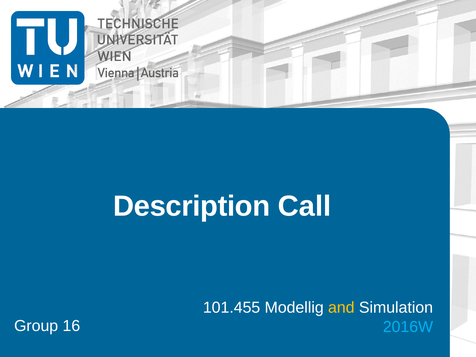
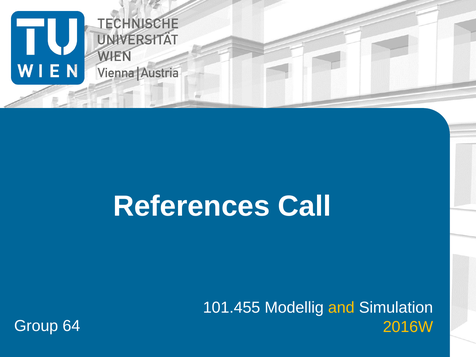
Description: Description -> References
16: 16 -> 64
2016W colour: light blue -> yellow
